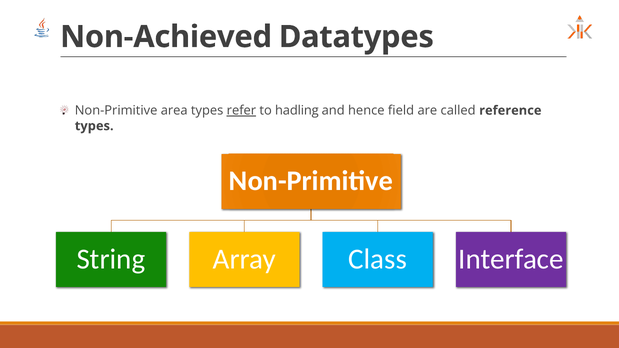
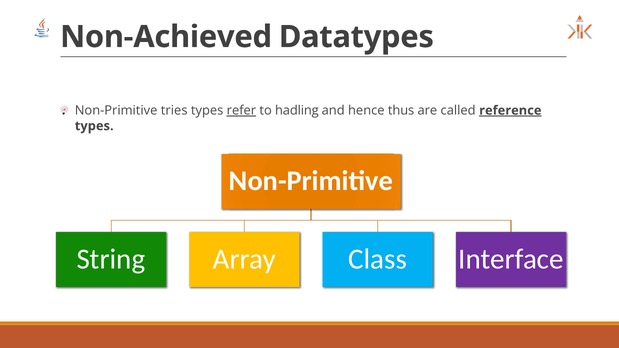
area: area -> tries
field: field -> thus
reference underline: none -> present
